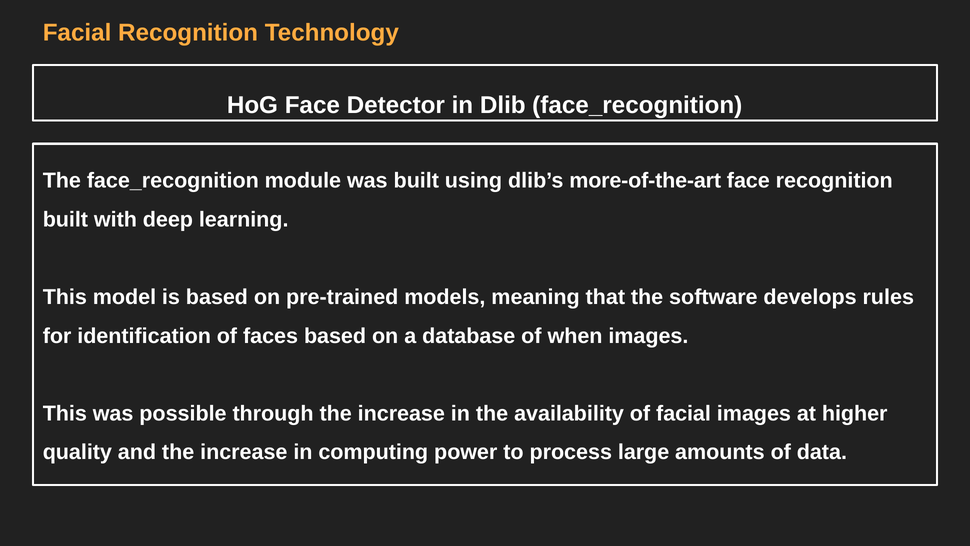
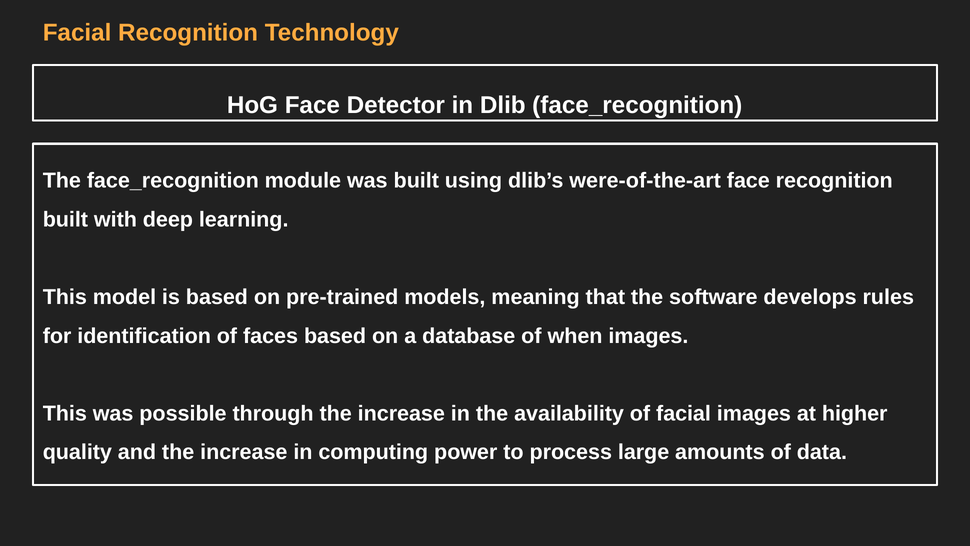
more-of-the-art: more-of-the-art -> were-of-the-art
